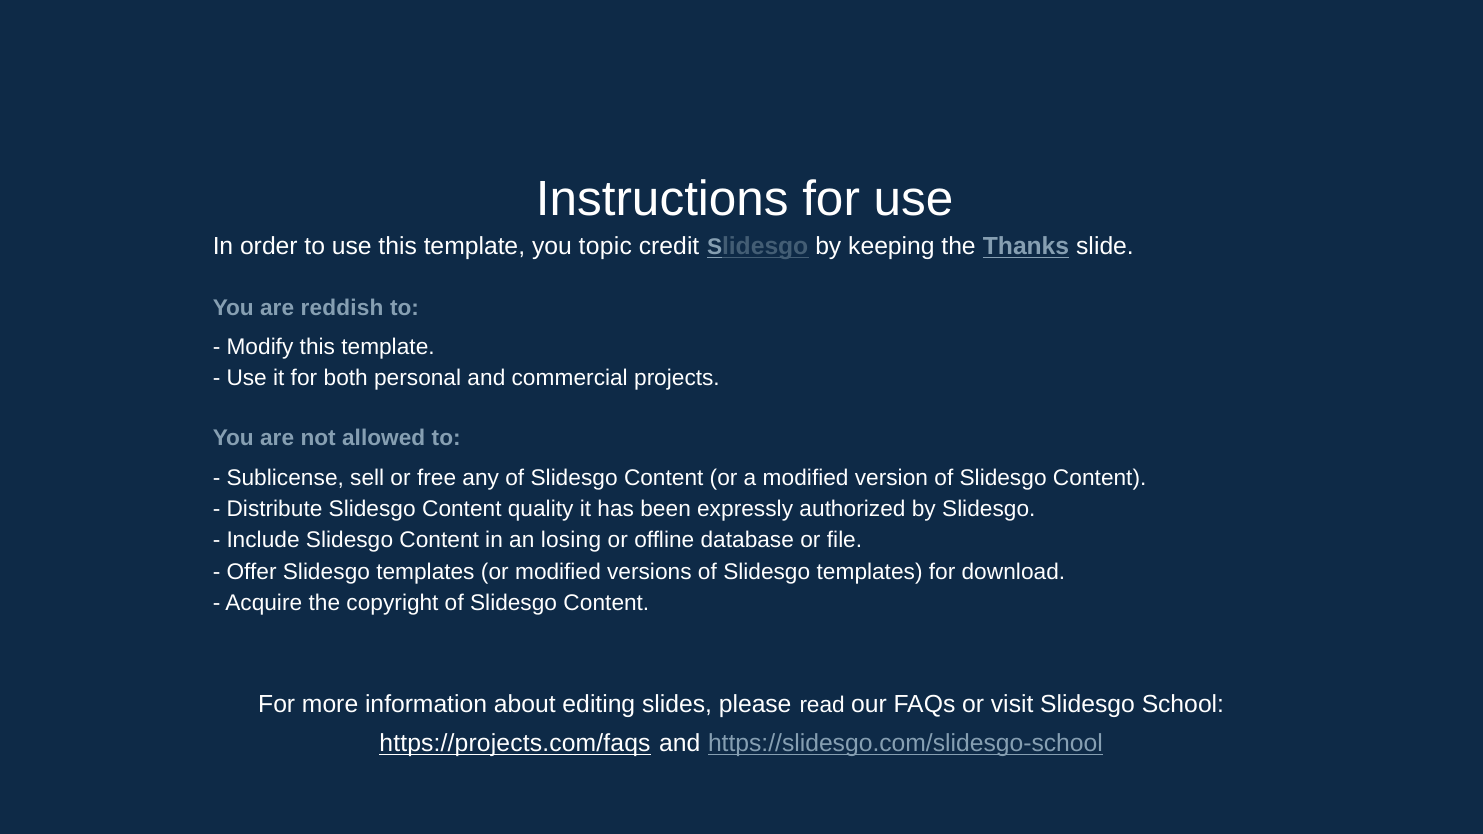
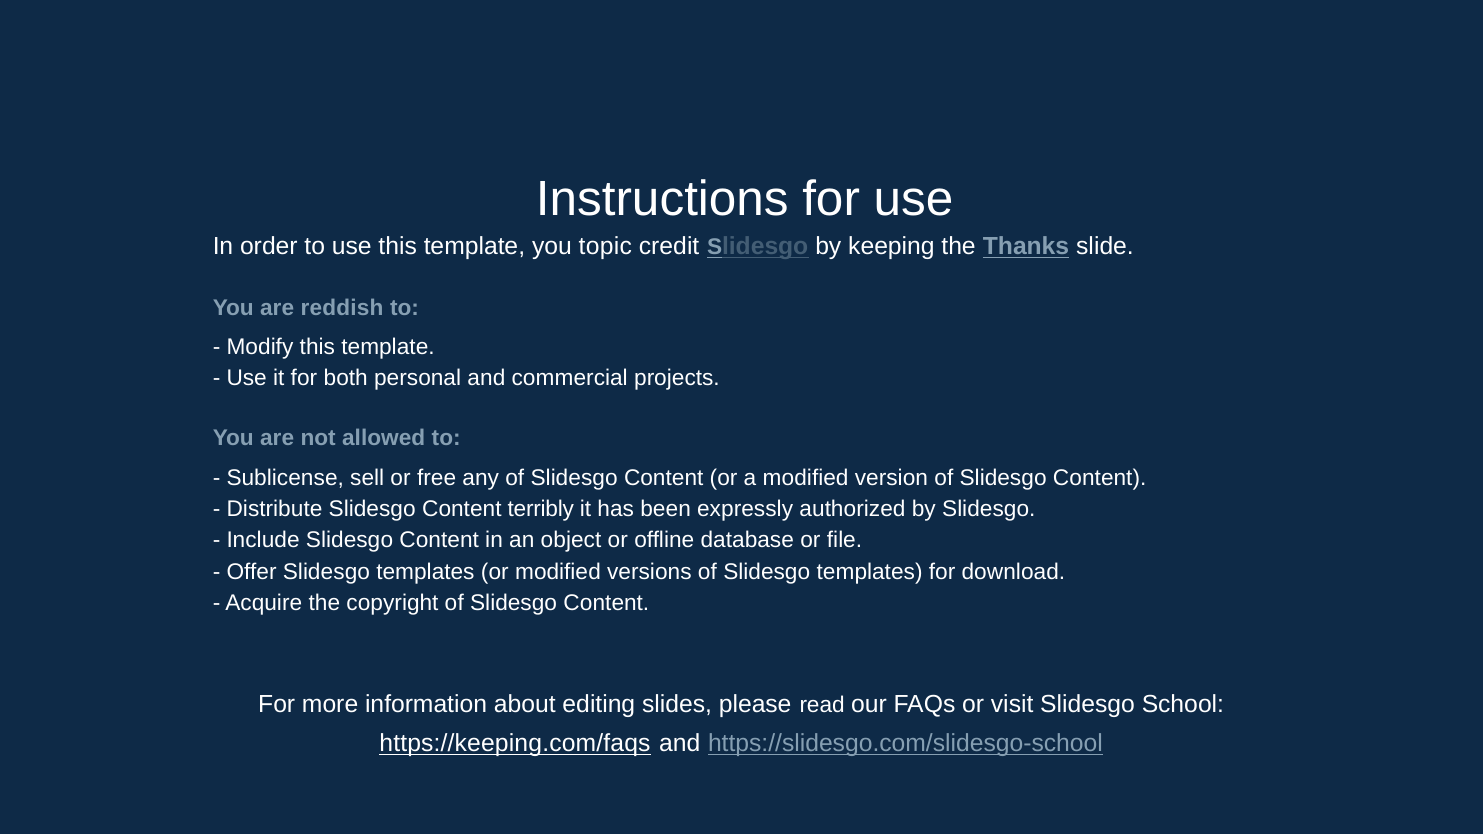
quality: quality -> terribly
losing: losing -> object
https://projects.com/faqs: https://projects.com/faqs -> https://keeping.com/faqs
